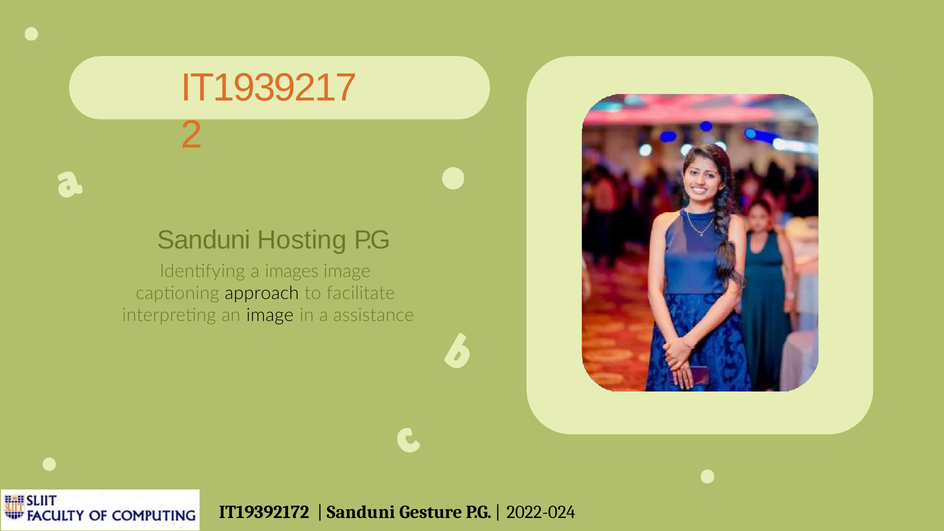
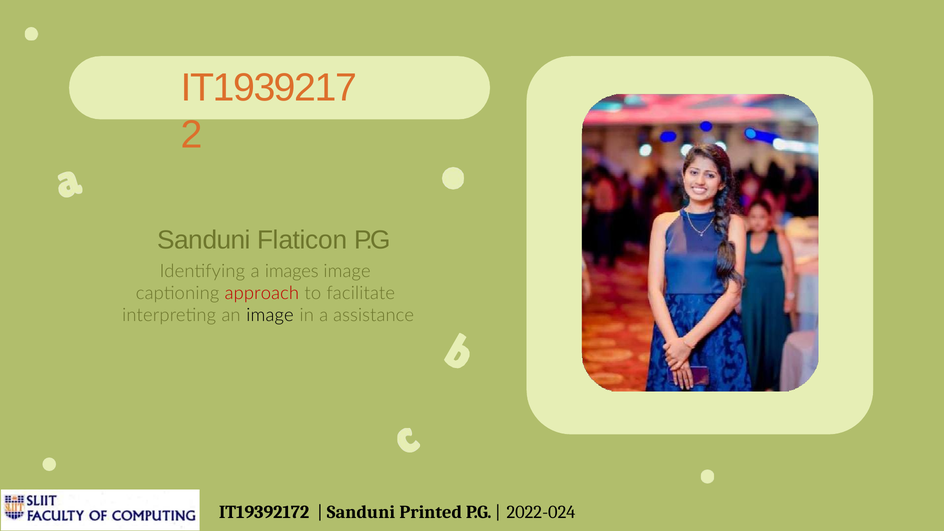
Hosting: Hosting -> Flaticon
approach colour: black -> red
Gesture: Gesture -> Printed
